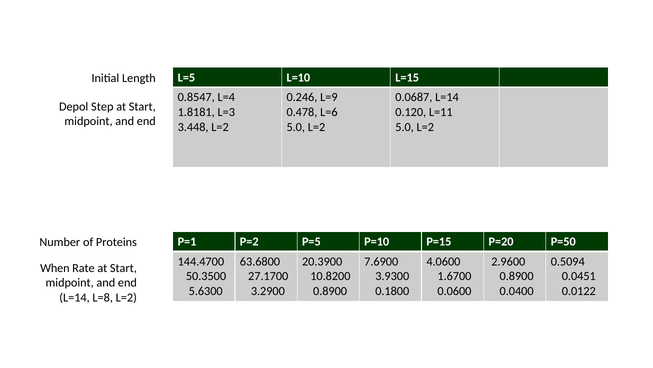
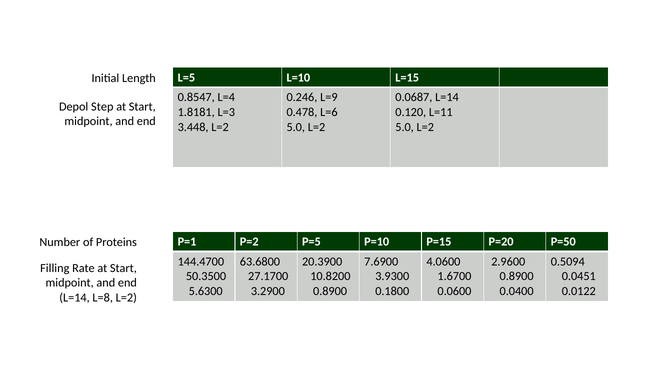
When: When -> Filling
